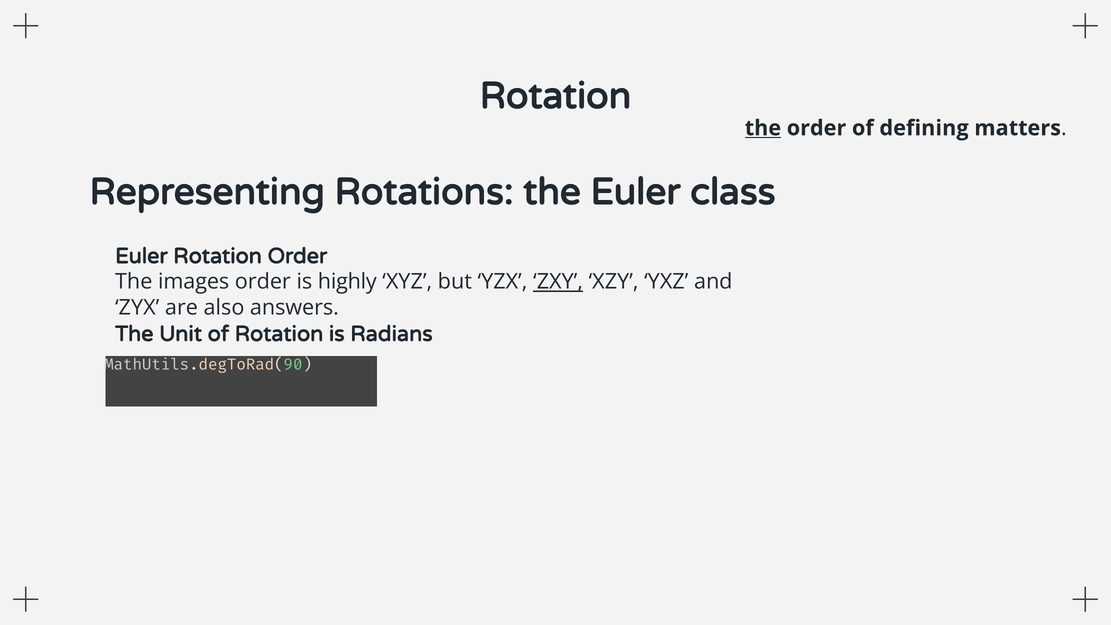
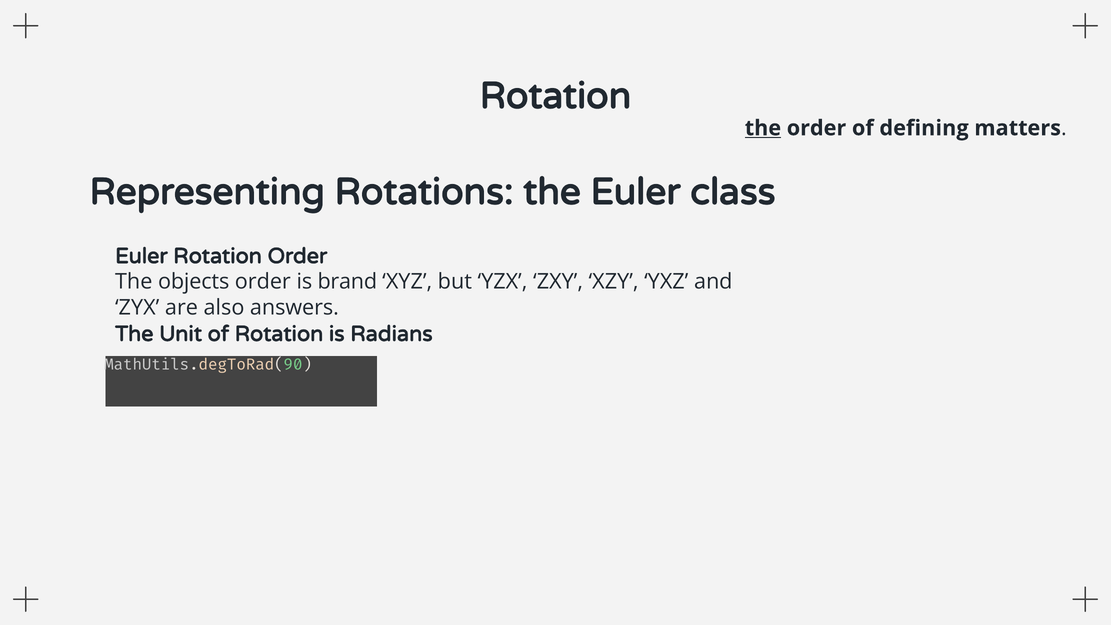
images: images -> objects
highly: highly -> brand
ZXY underline: present -> none
